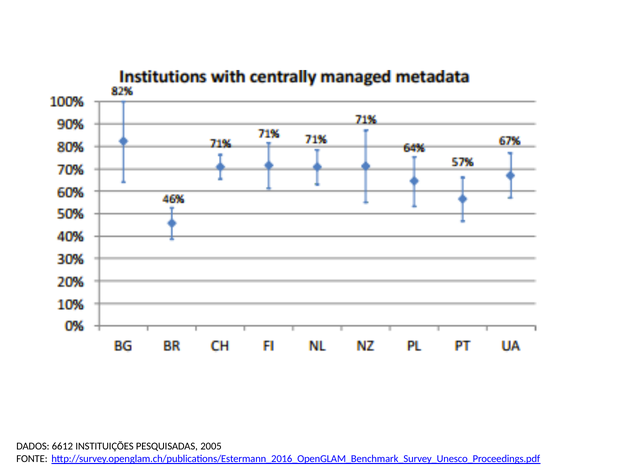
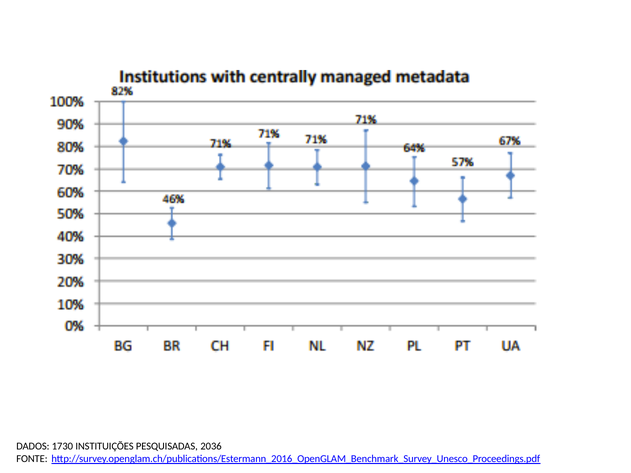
6612: 6612 -> 1730
2005: 2005 -> 2036
